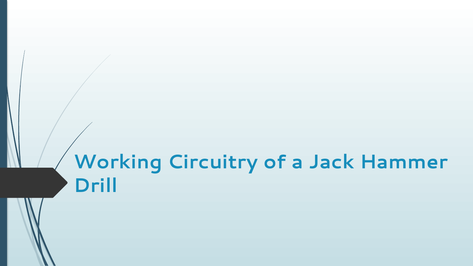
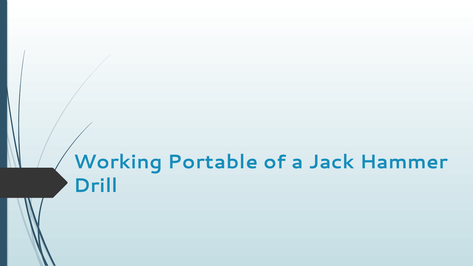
Circuitry: Circuitry -> Portable
